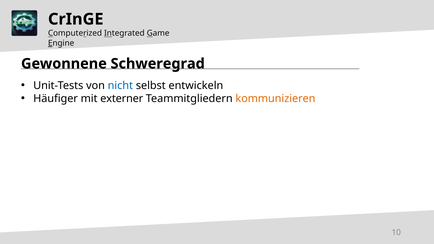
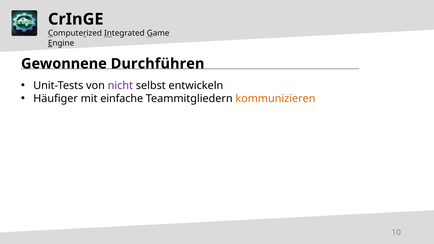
Schweregrad: Schweregrad -> Durchführen
nicht colour: blue -> purple
externer: externer -> einfache
